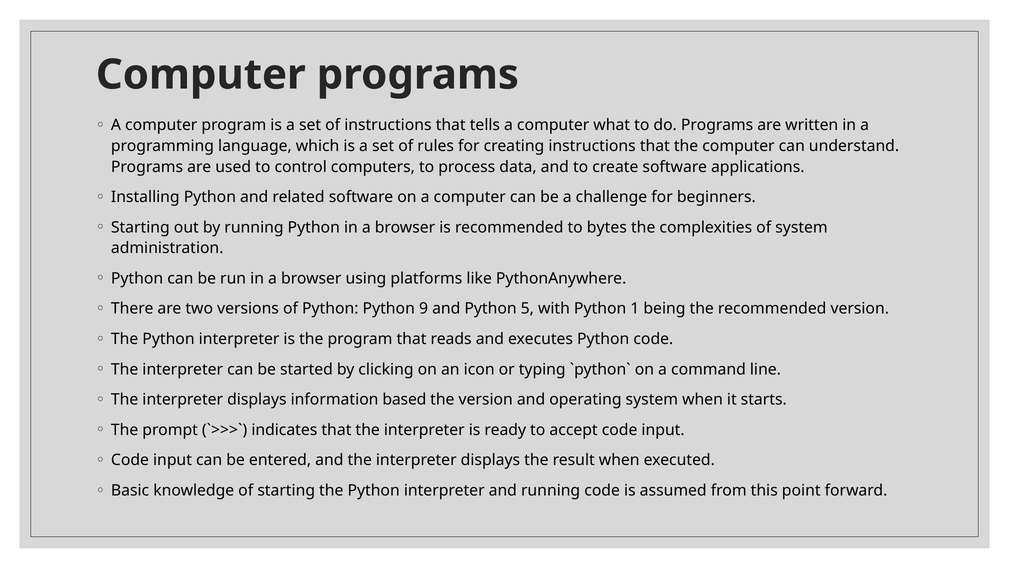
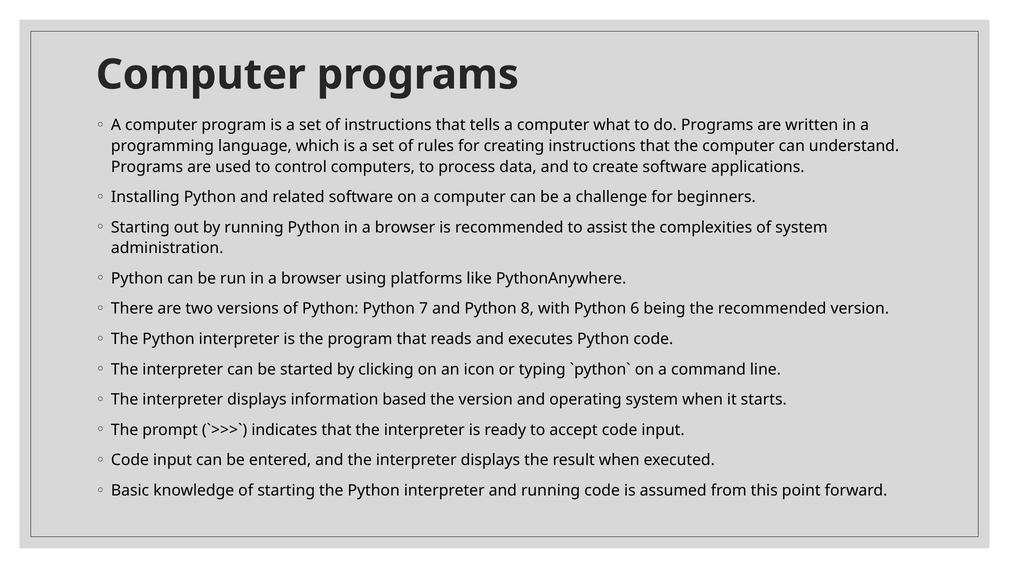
bytes: bytes -> assist
9: 9 -> 7
5: 5 -> 8
1: 1 -> 6
